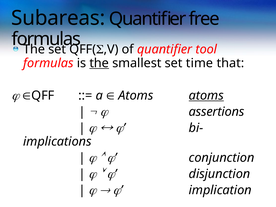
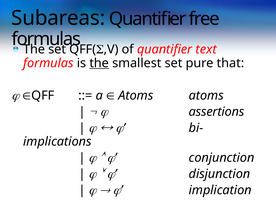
tool: tool -> text
time: time -> pure
atoms at (206, 95) underline: present -> none
